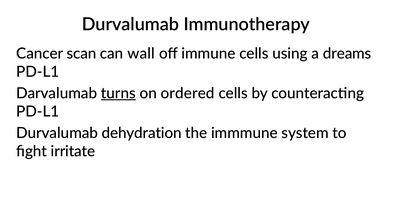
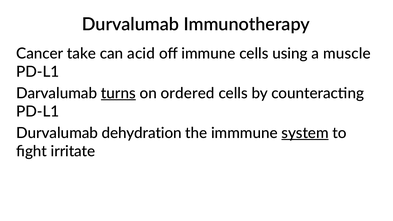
scan: scan -> take
wall: wall -> acid
dreams: dreams -> muscle
system underline: none -> present
